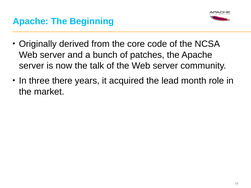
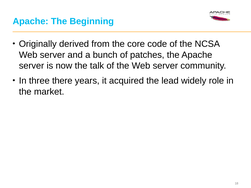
month: month -> widely
